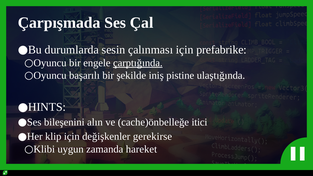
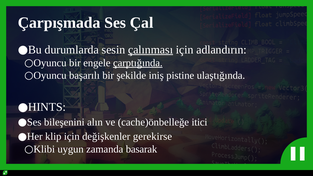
çalınması underline: none -> present
prefabrike: prefabrike -> adlandırın
hareket: hareket -> basarak
